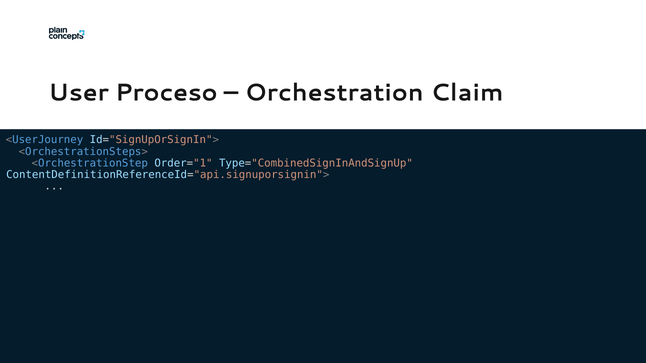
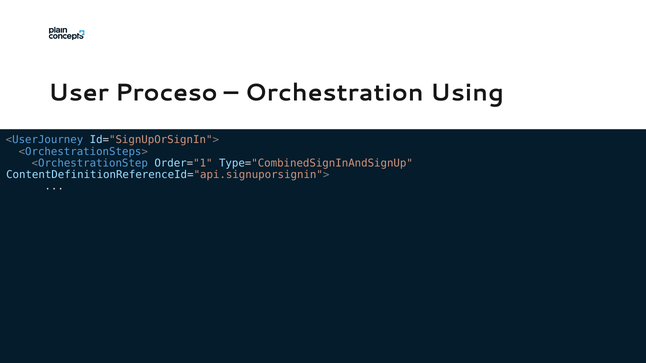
Claim: Claim -> Using
